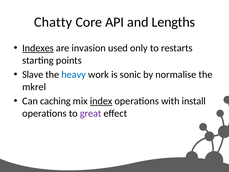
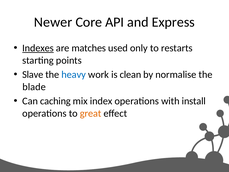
Chatty: Chatty -> Newer
Lengths: Lengths -> Express
invasion: invasion -> matches
sonic: sonic -> clean
mkrel: mkrel -> blade
index underline: present -> none
great colour: purple -> orange
